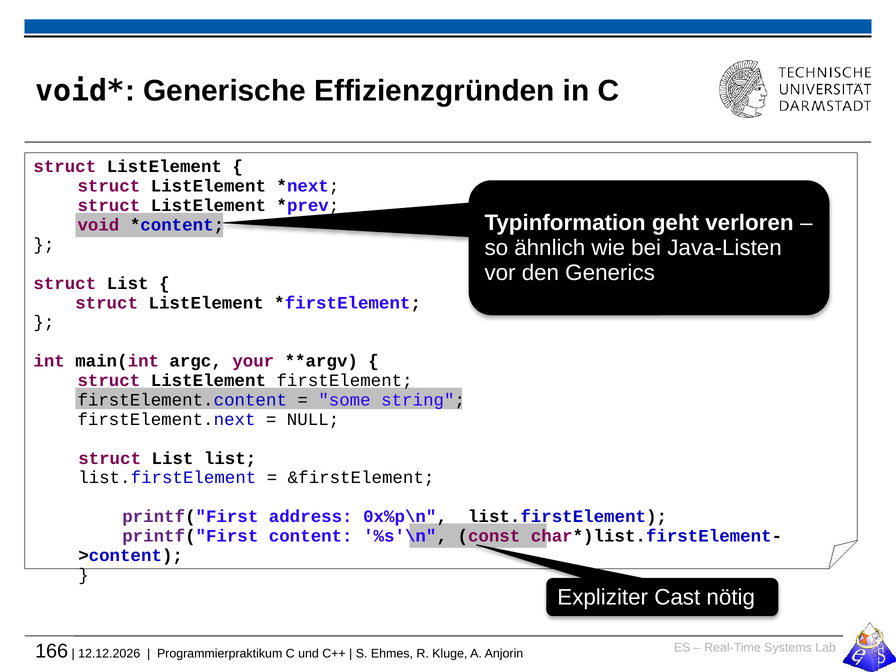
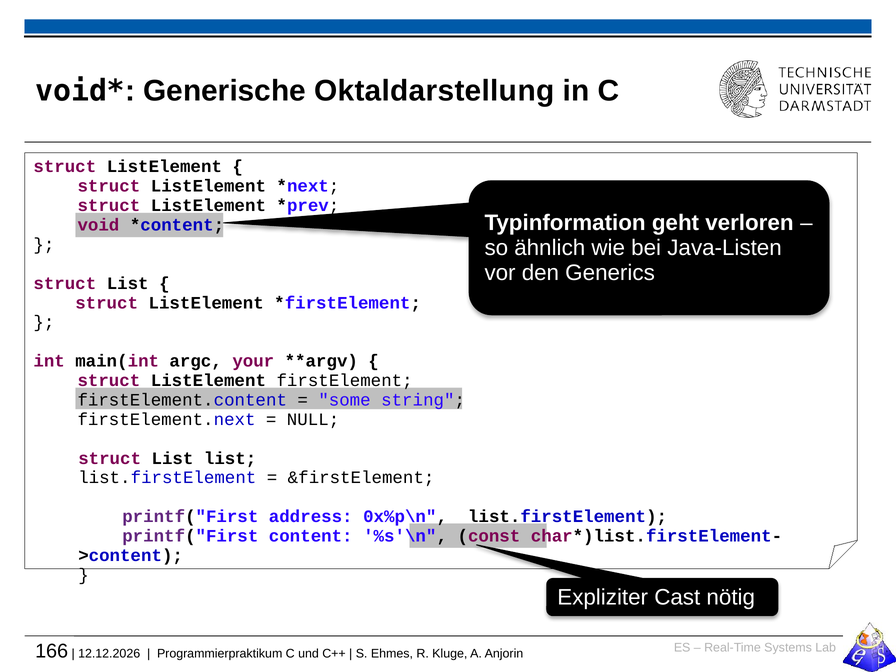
Effizienzgründen: Effizienzgründen -> Oktaldarstellung
